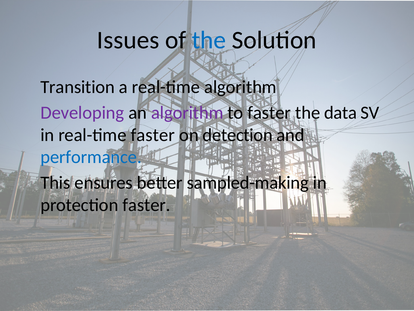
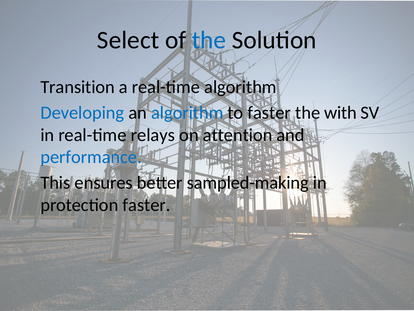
Issues: Issues -> Select
Developing colour: purple -> blue
algorithm at (187, 113) colour: purple -> blue
data: data -> with
real-time faster: faster -> relays
detection: detection -> attention
